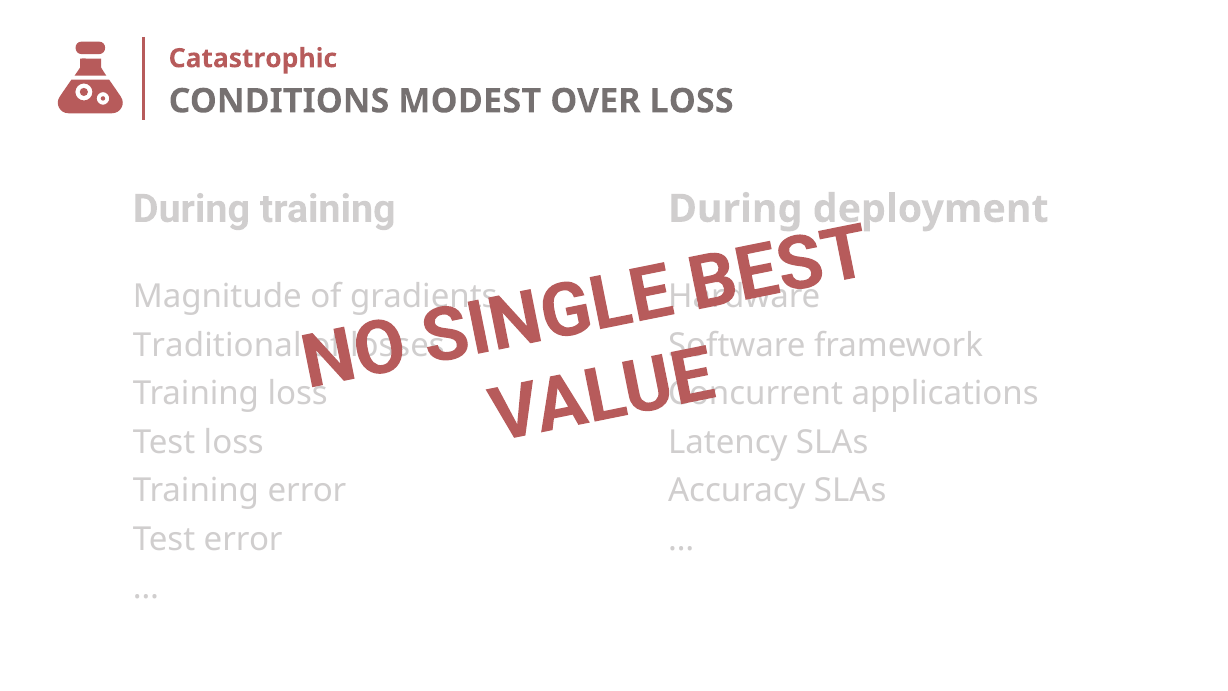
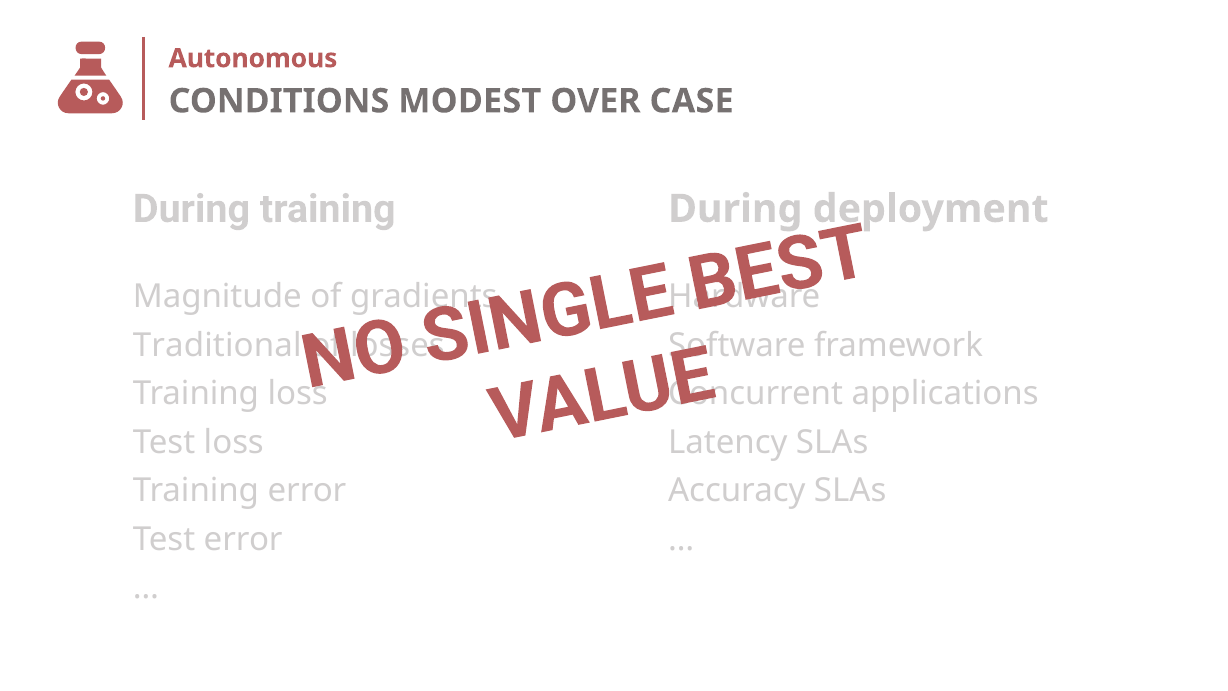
Catastrophic: Catastrophic -> Autonomous
OVER LOSS: LOSS -> CASE
